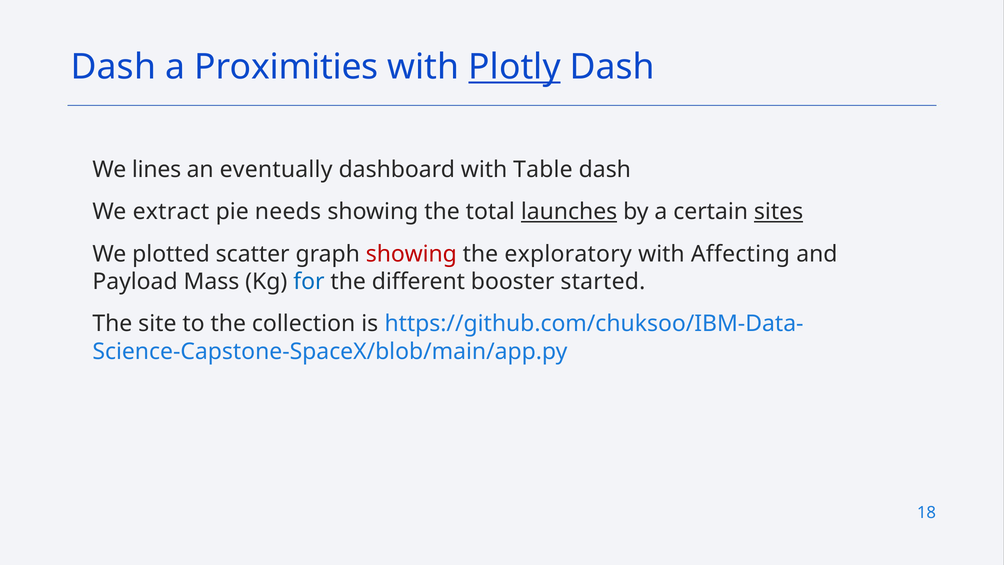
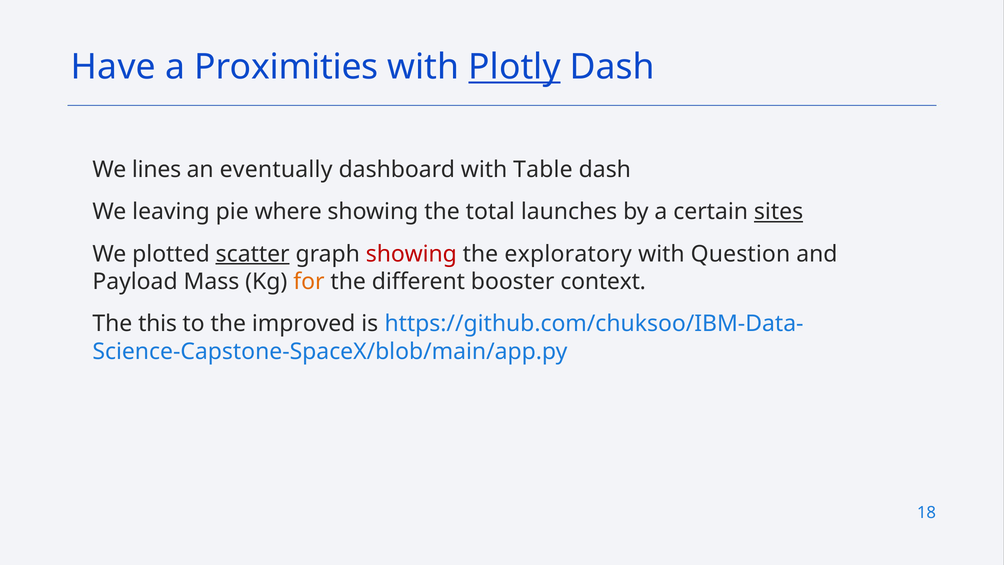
Dash at (113, 67): Dash -> Have
extract: extract -> leaving
needs: needs -> where
launches underline: present -> none
scatter underline: none -> present
Affecting: Affecting -> Question
for colour: blue -> orange
started: started -> context
site: site -> this
collection: collection -> improved
